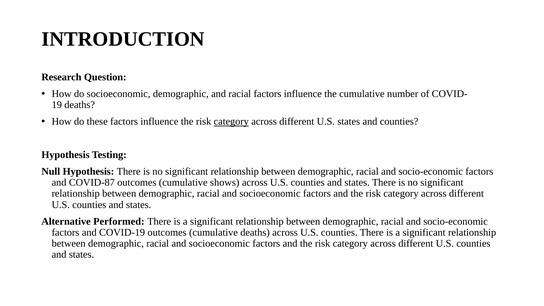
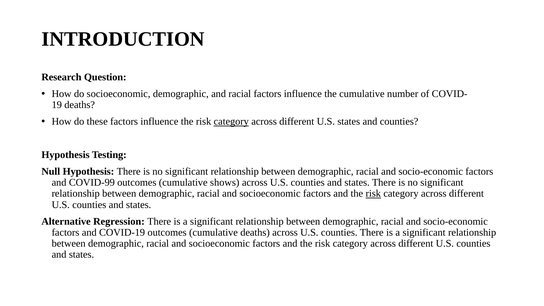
COVID-87: COVID-87 -> COVID-99
risk at (373, 194) underline: none -> present
Performed: Performed -> Regression
